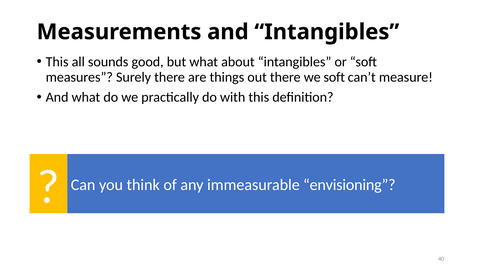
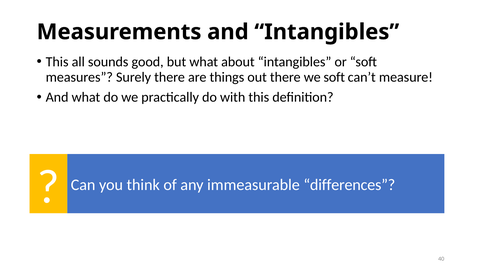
envisioning: envisioning -> differences
